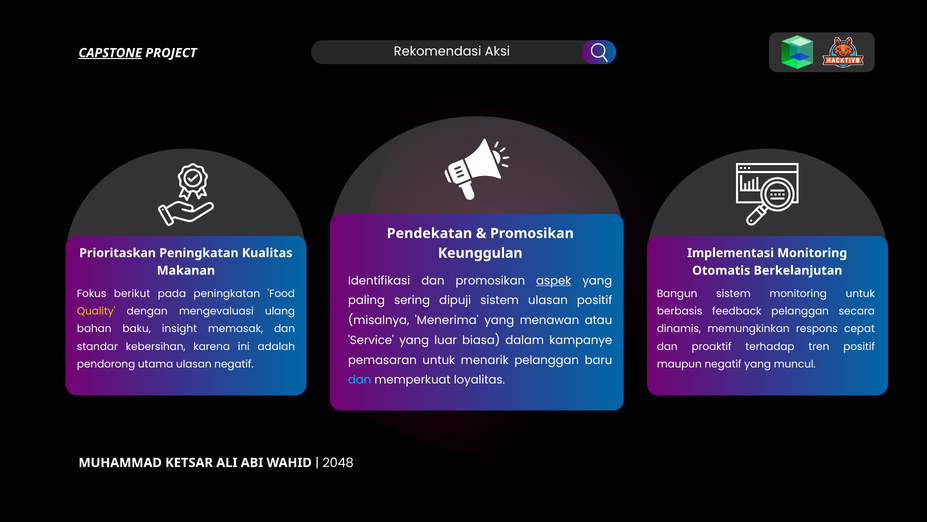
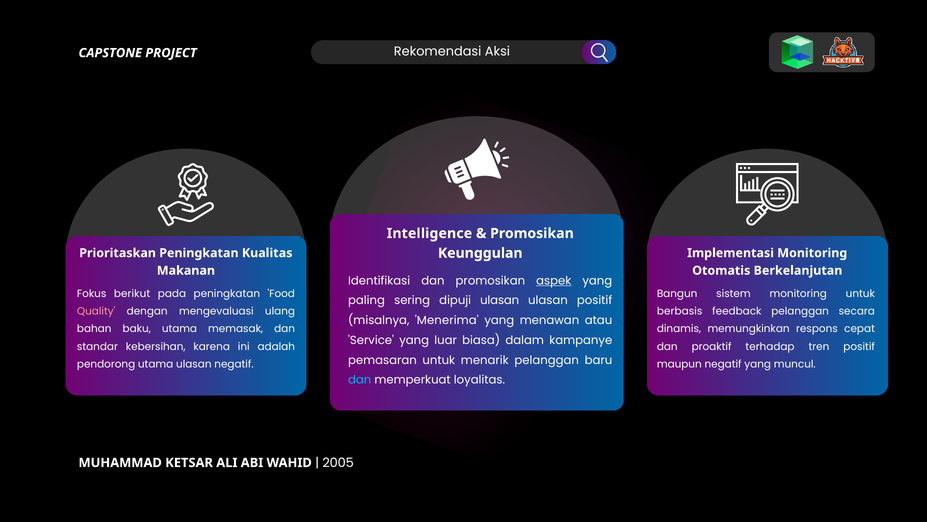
CAPSTONE underline: present -> none
Pendekatan: Pendekatan -> Intelligence
dipuji sistem: sistem -> ulasan
Quality colour: yellow -> pink
baku insight: insight -> utama
2048: 2048 -> 2005
